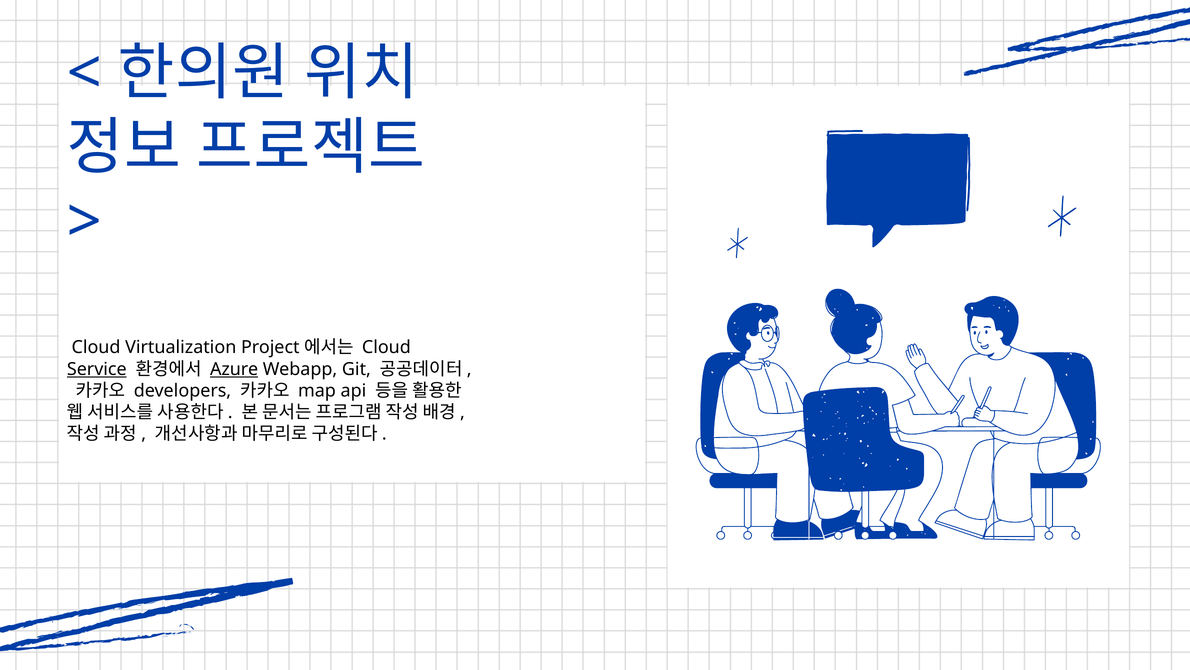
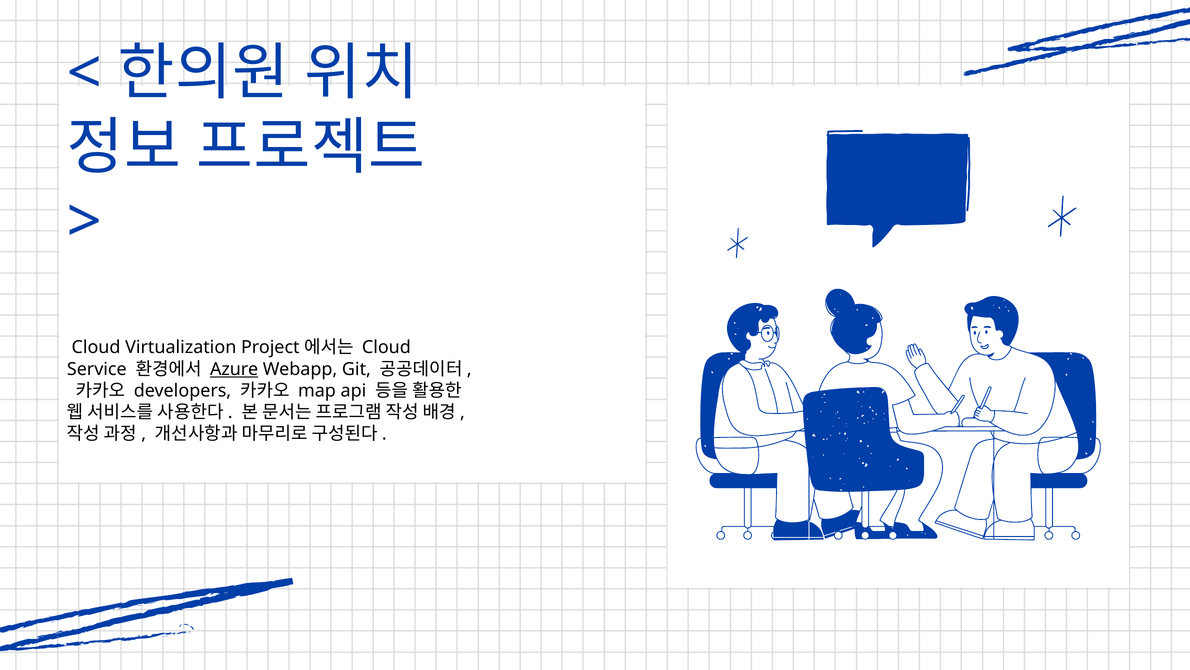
Service underline: present -> none
